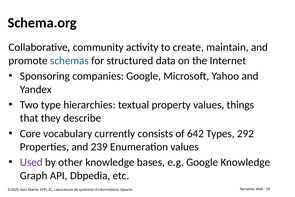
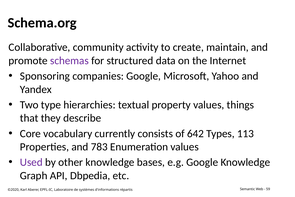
schemas colour: blue -> purple
292: 292 -> 113
239: 239 -> 783
